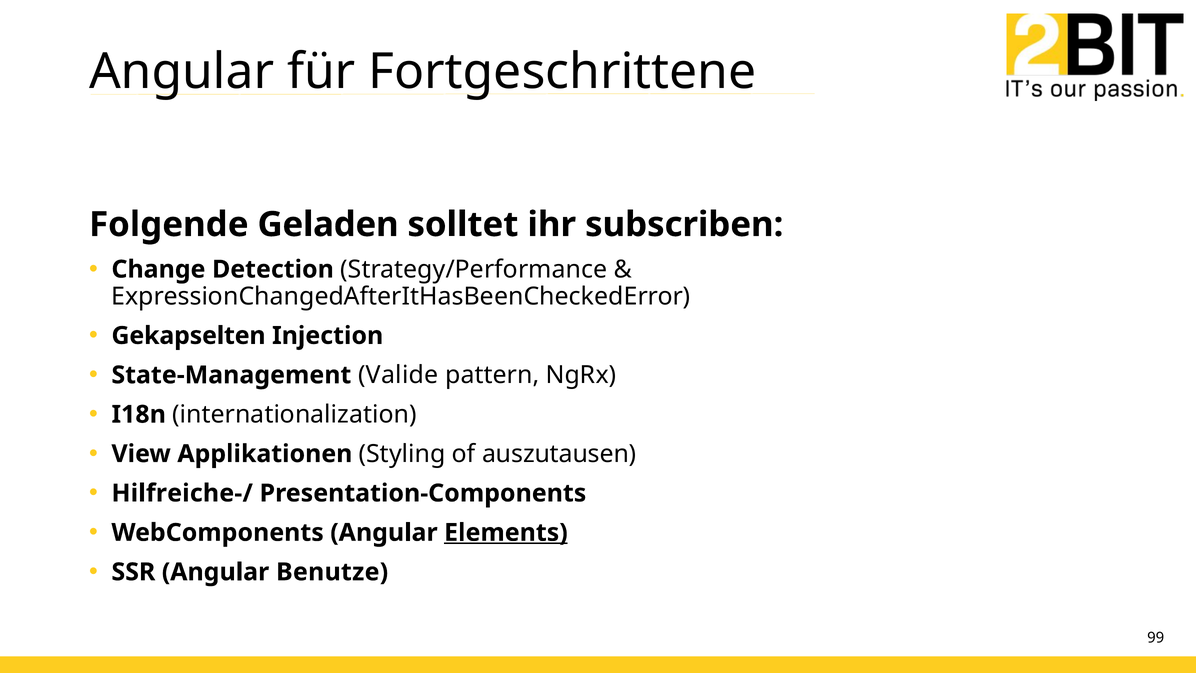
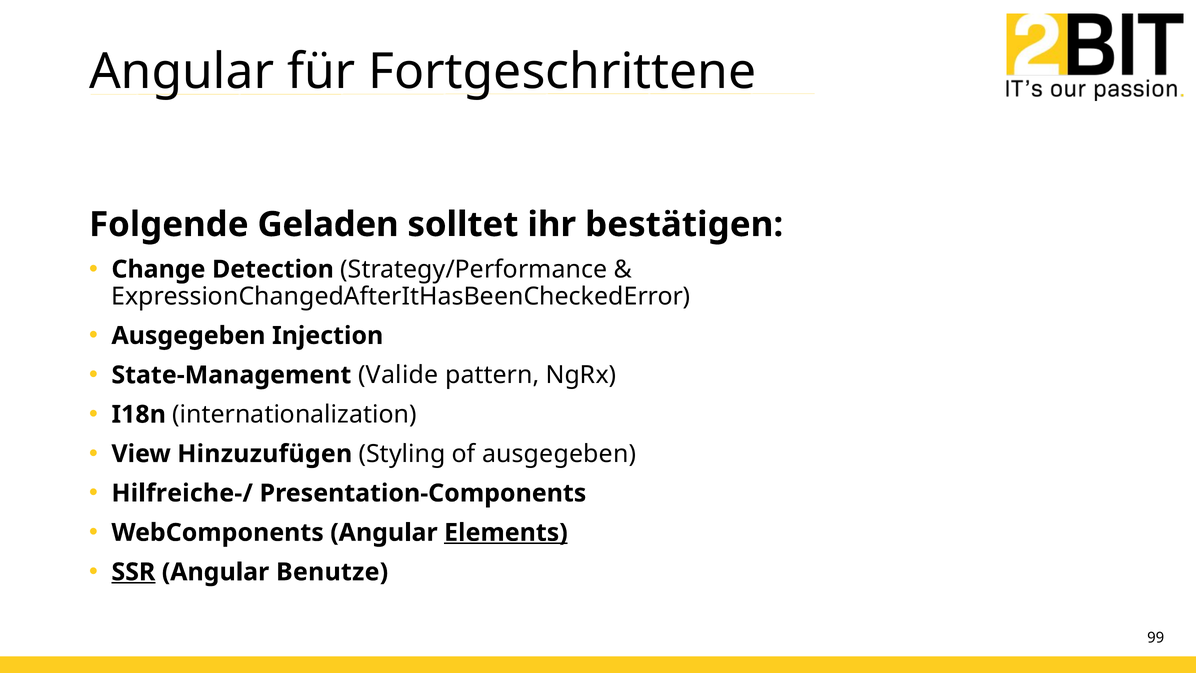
subscriben: subscriben -> bestätigen
Gekapselten at (189, 336): Gekapselten -> Ausgegeben
Applikationen: Applikationen -> Hinzuzufügen
of auszutausen: auszutausen -> ausgegeben
SSR underline: none -> present
